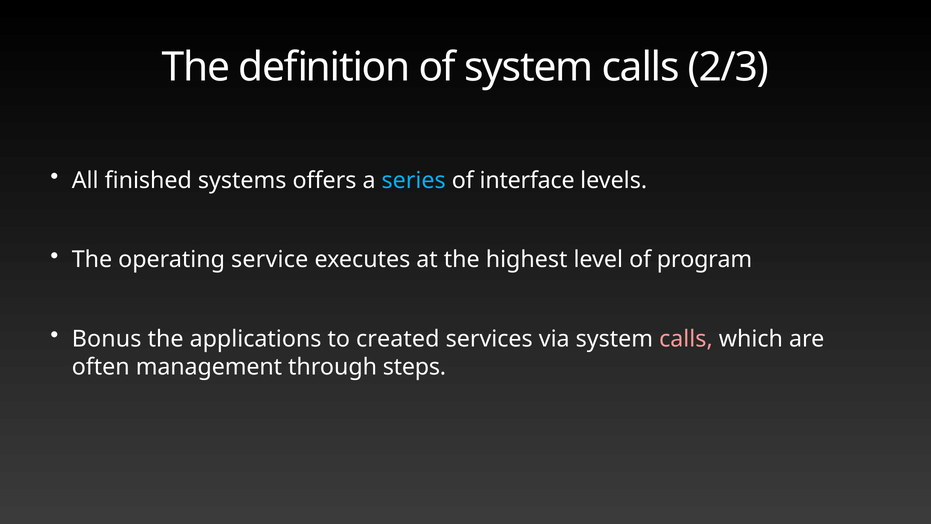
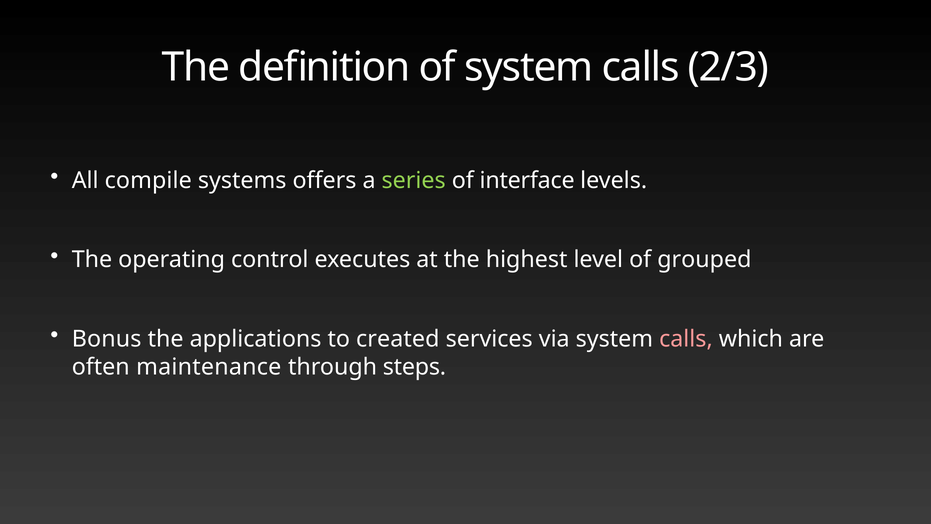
finished: finished -> compile
series colour: light blue -> light green
service: service -> control
program: program -> grouped
management: management -> maintenance
